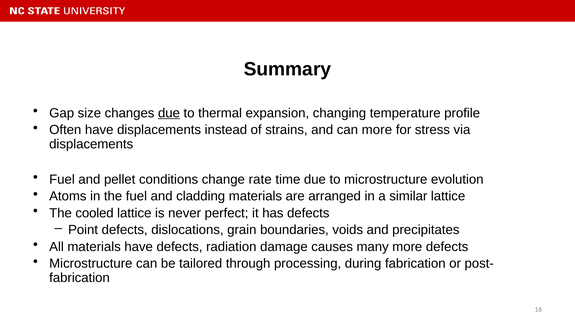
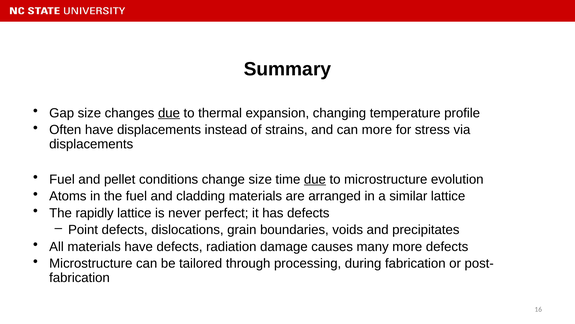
change rate: rate -> size
due at (315, 179) underline: none -> present
cooled: cooled -> rapidly
